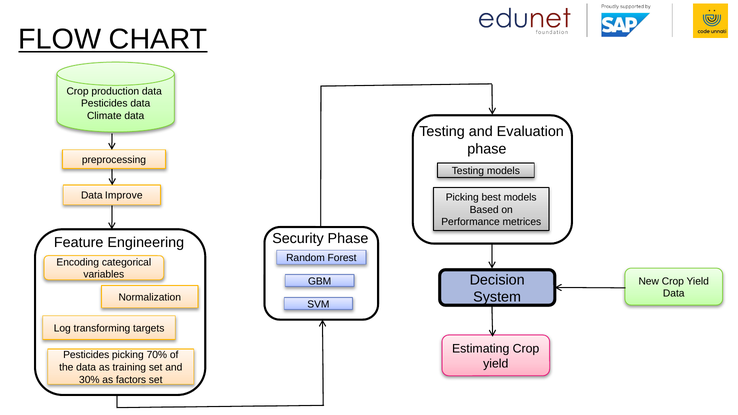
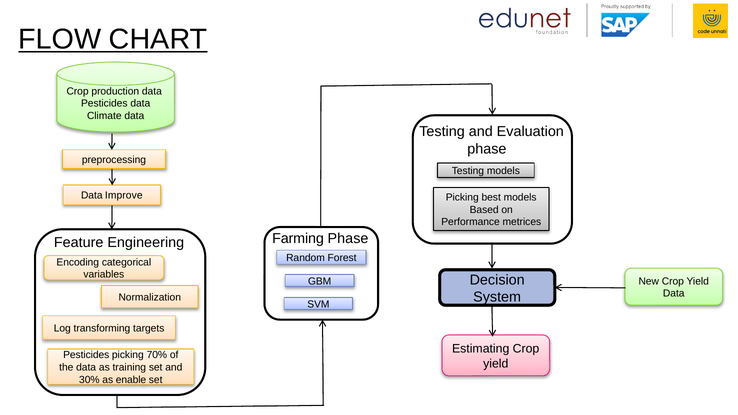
Security: Security -> Farming
factors: factors -> enable
